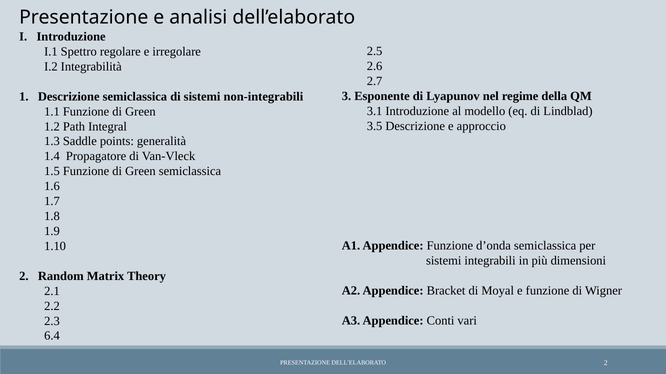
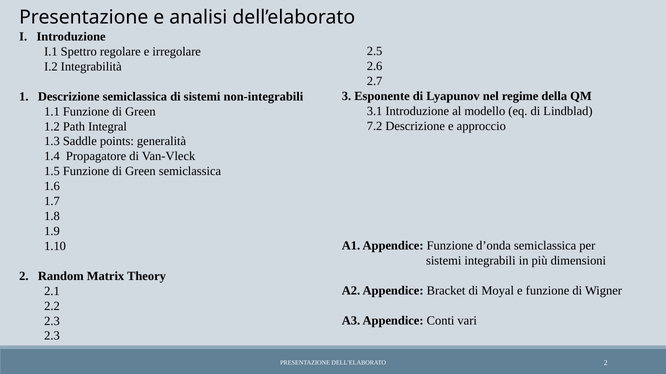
3.5: 3.5 -> 7.2
6.4 at (52, 336): 6.4 -> 2.3
